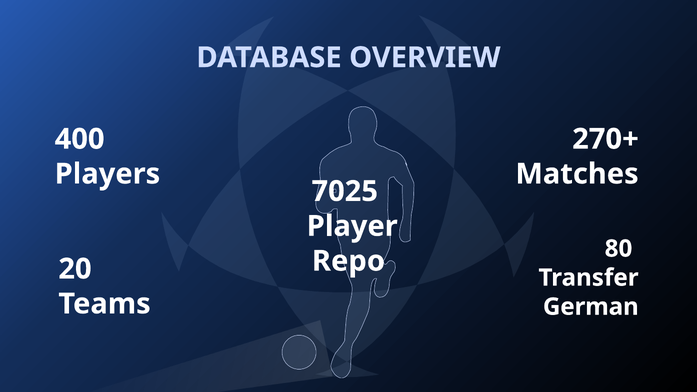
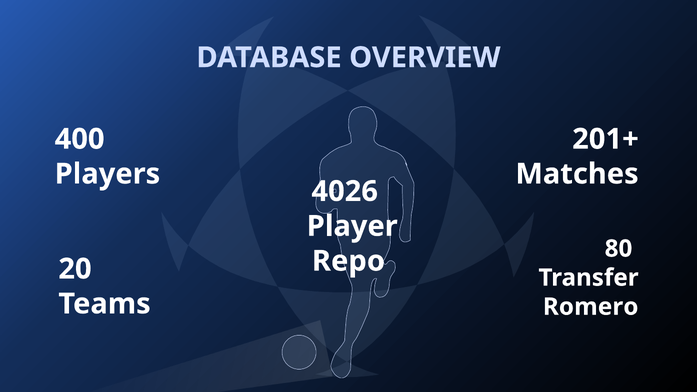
270+: 270+ -> 201+
7025: 7025 -> 4026
German: German -> Romero
